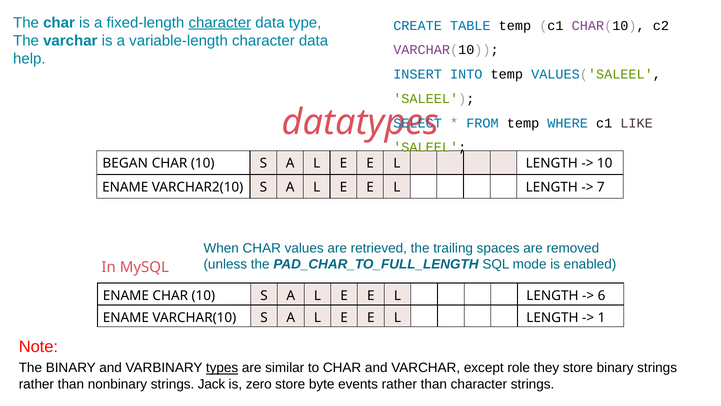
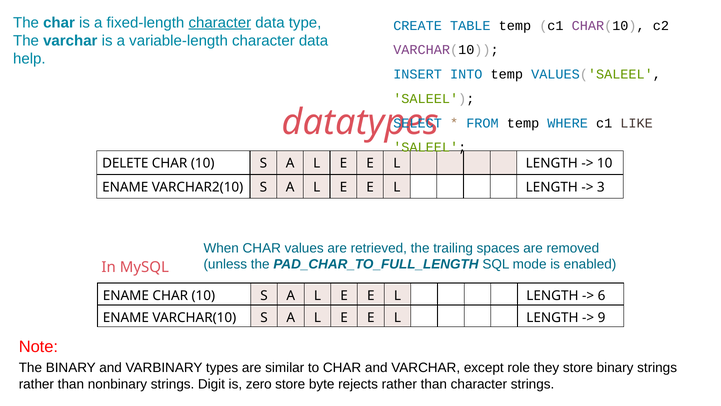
BEGAN: BEGAN -> DELETE
7: 7 -> 3
1: 1 -> 9
types underline: present -> none
Jack: Jack -> Digit
events: events -> rejects
